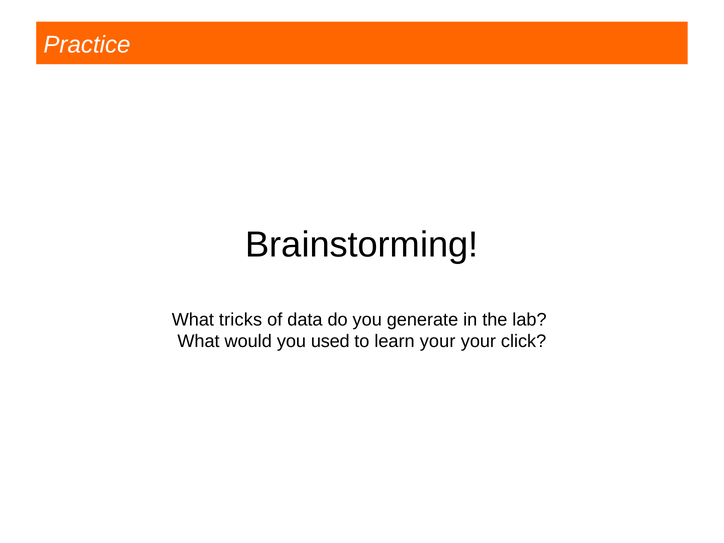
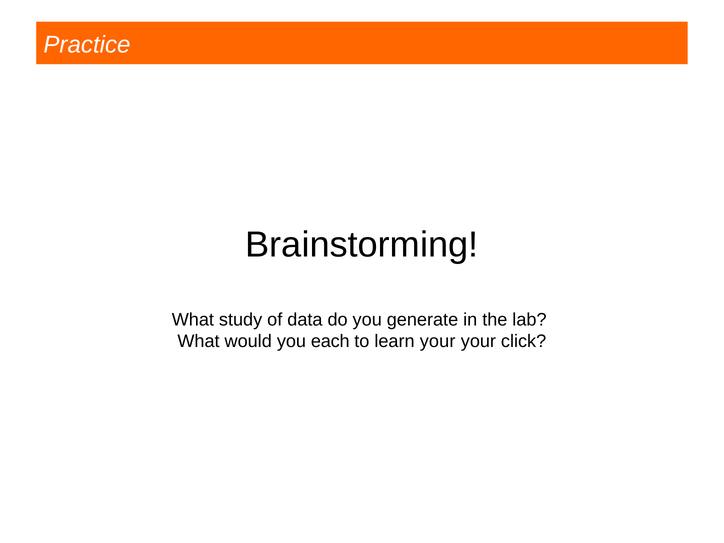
tricks: tricks -> study
used: used -> each
